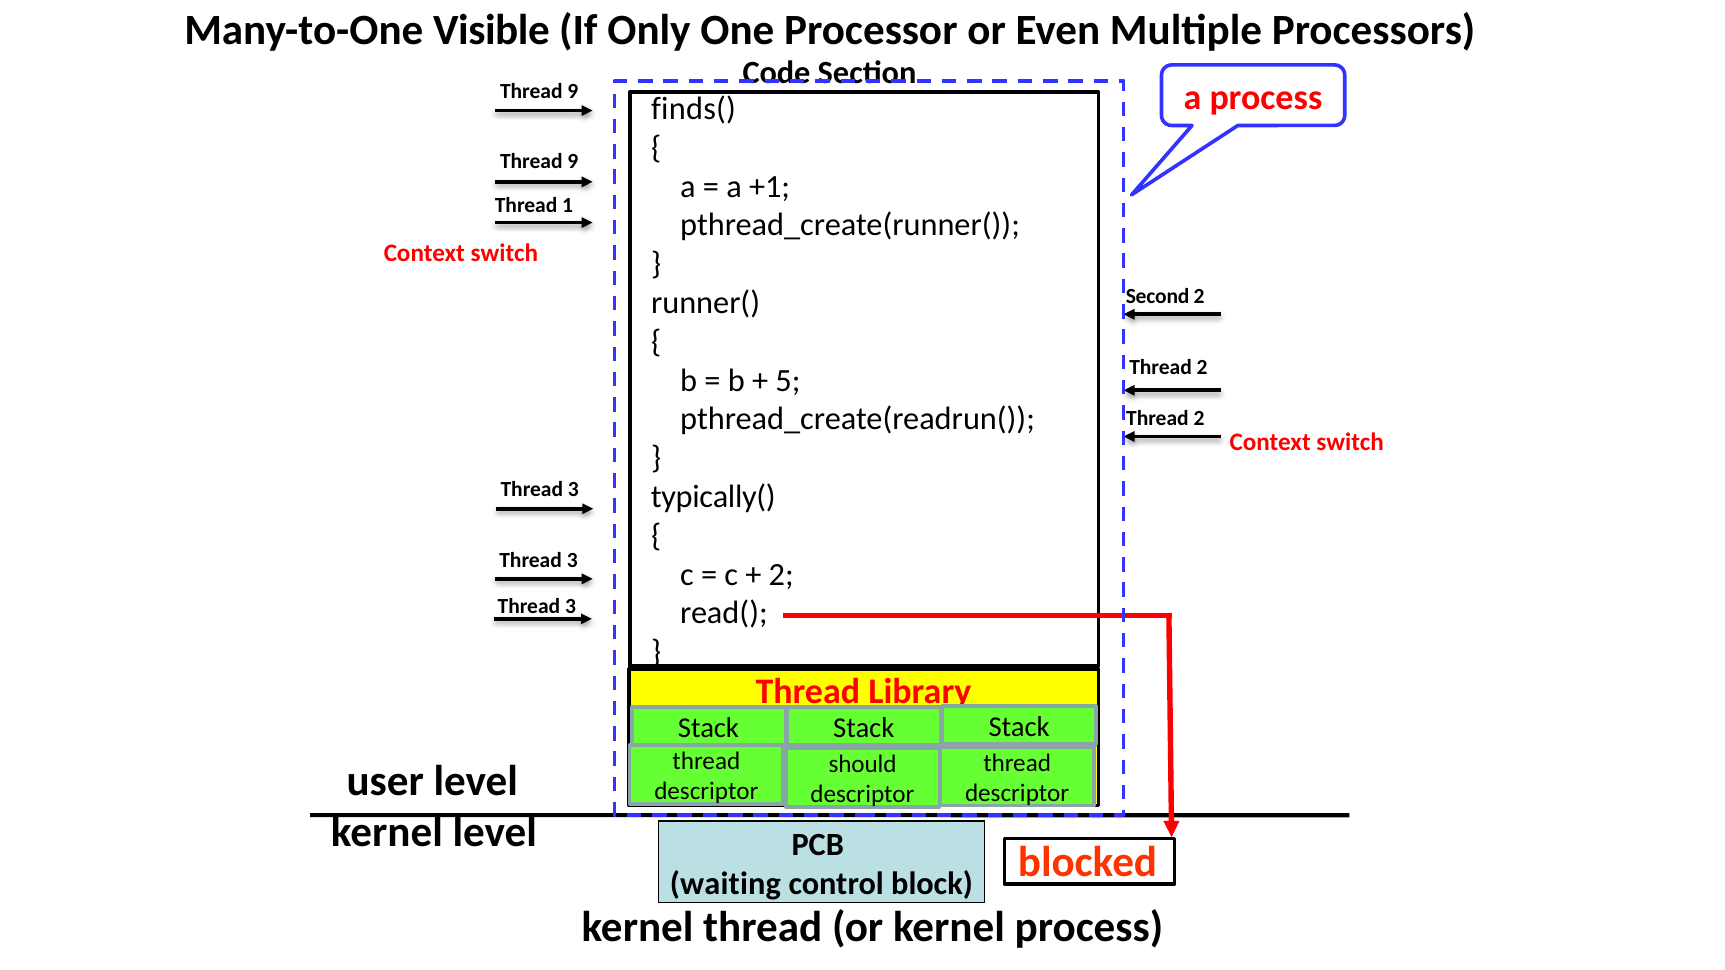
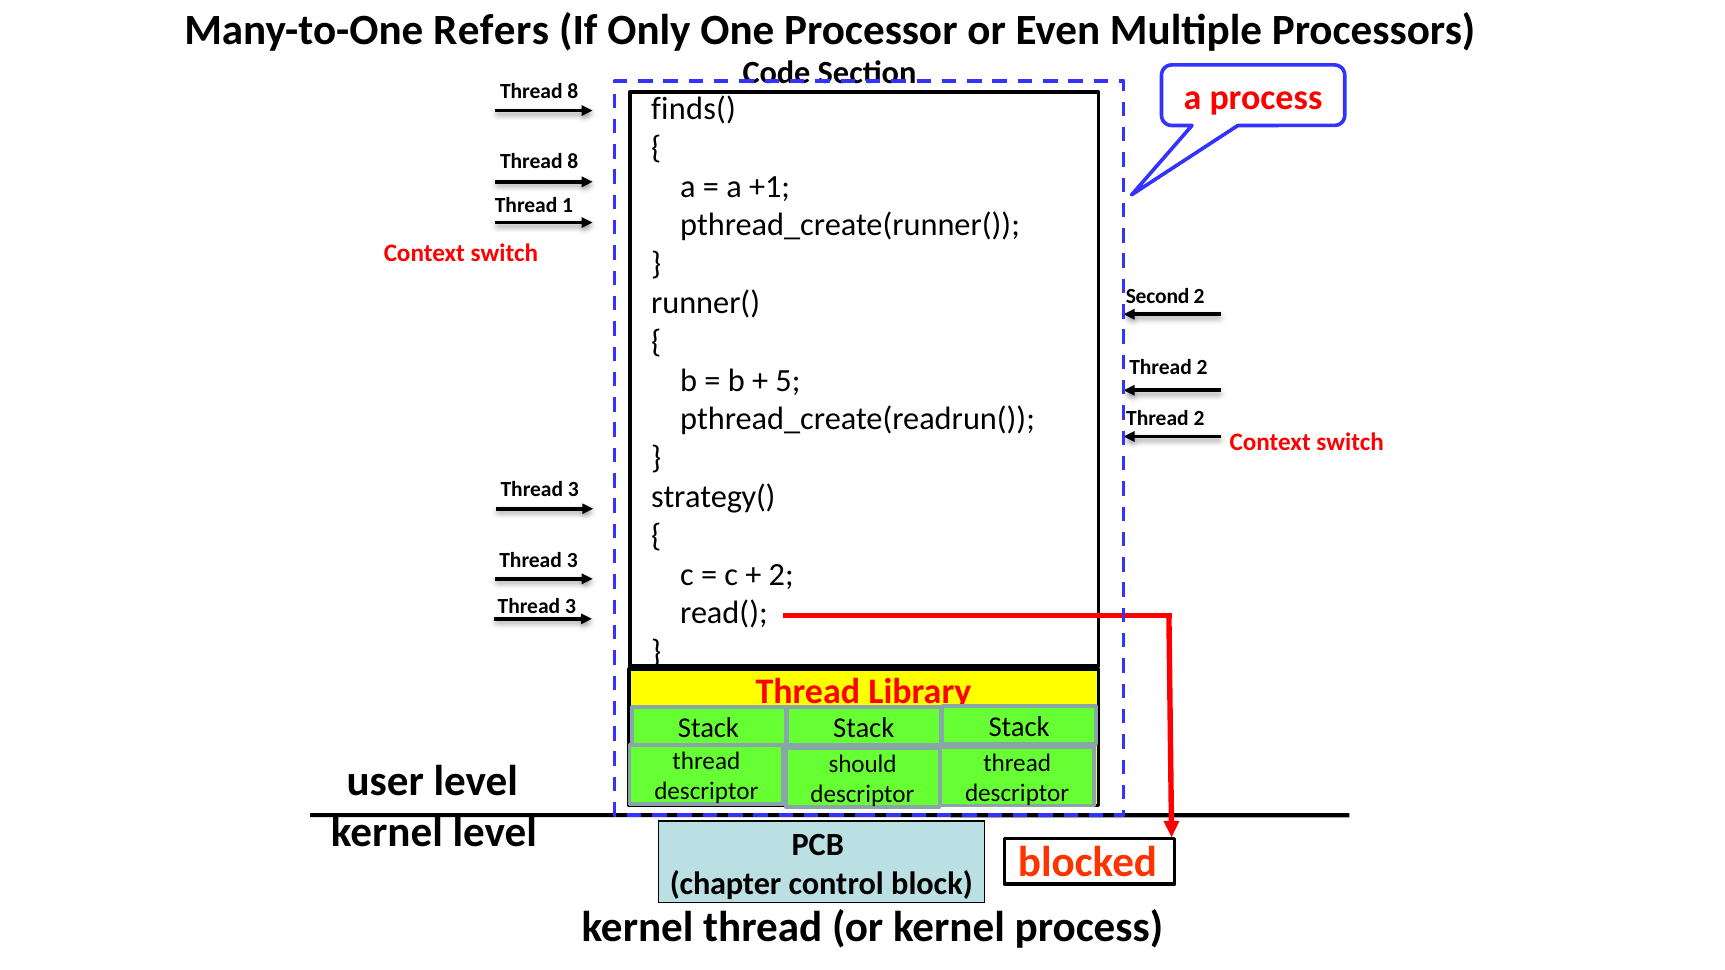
Visible: Visible -> Refers
9 at (573, 91): 9 -> 8
9 at (573, 162): 9 -> 8
typically(: typically( -> strategy(
waiting: waiting -> chapter
